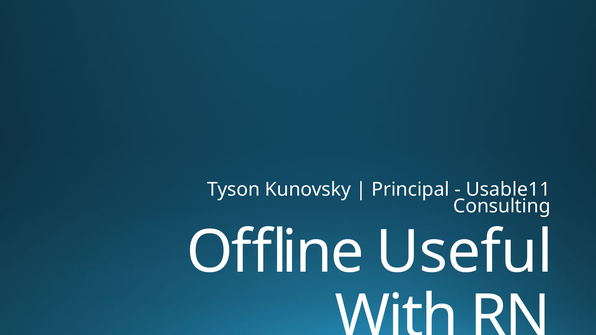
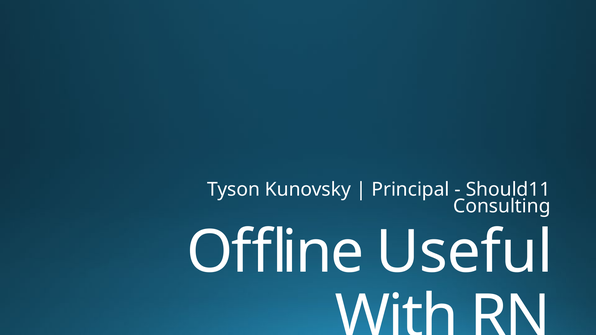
Usable11: Usable11 -> Should11
